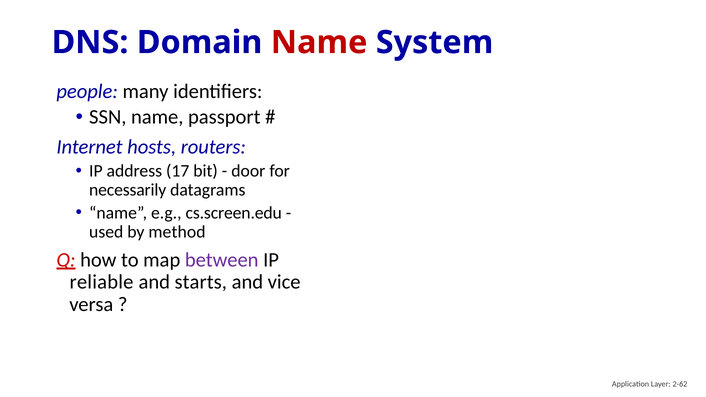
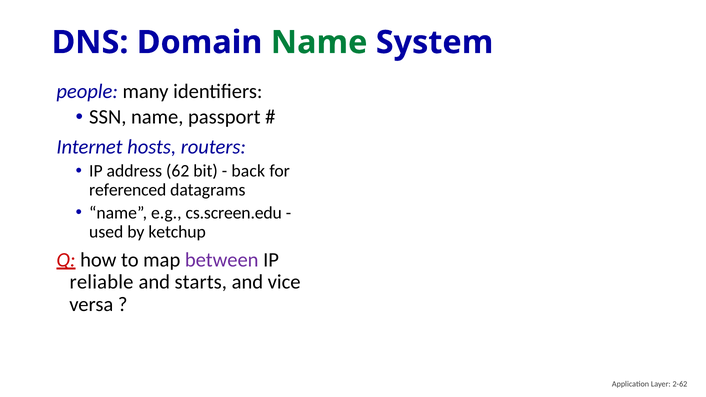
Name at (319, 42) colour: red -> green
17: 17 -> 62
door: door -> back
necessarily: necessarily -> referenced
method: method -> ketchup
